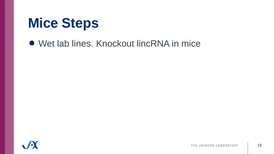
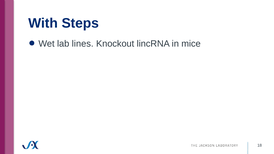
Mice at (43, 23): Mice -> With
